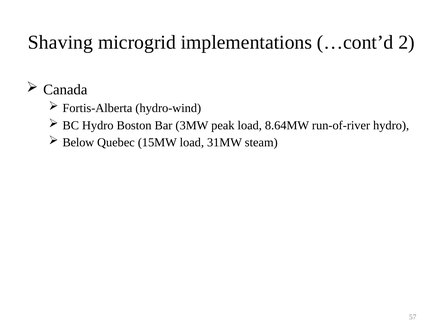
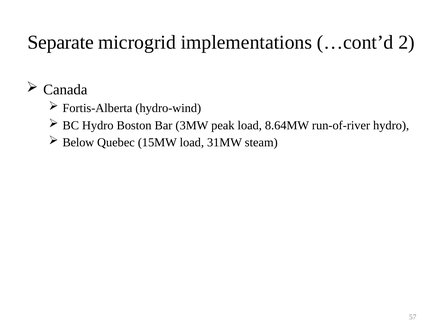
Shaving: Shaving -> Separate
